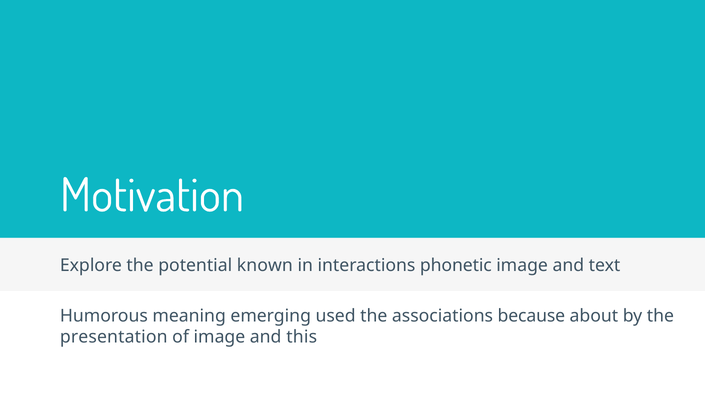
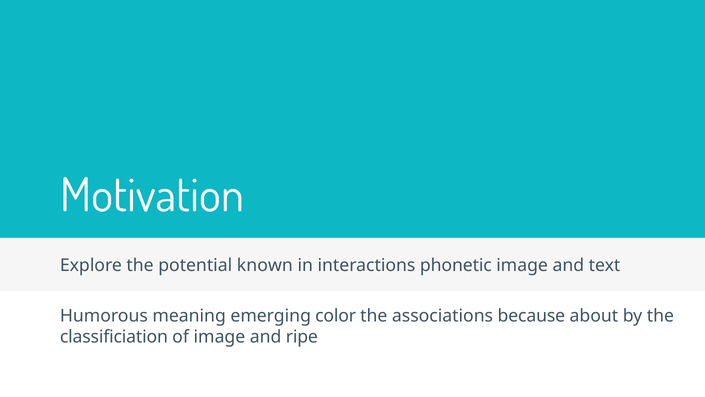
used: used -> color
presentation: presentation -> classificiation
this: this -> ripe
